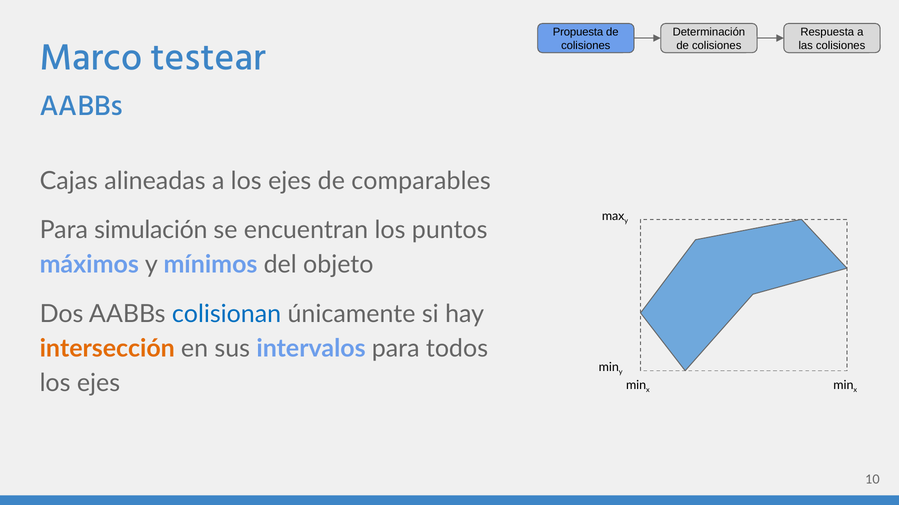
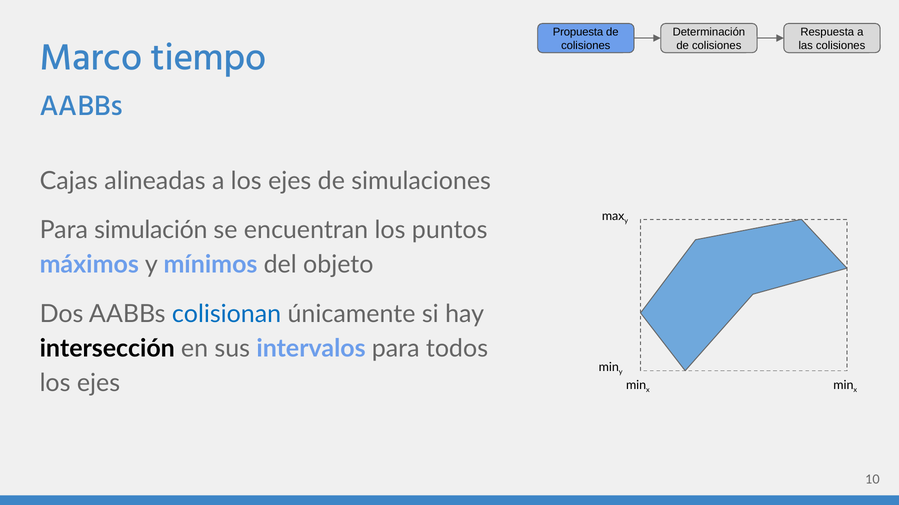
testear: testear -> tiempo
comparables: comparables -> simulaciones
intersección colour: orange -> black
